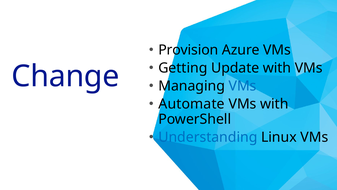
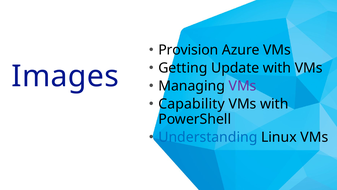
Change: Change -> Images
VMs at (243, 86) colour: blue -> purple
Automate: Automate -> Capability
